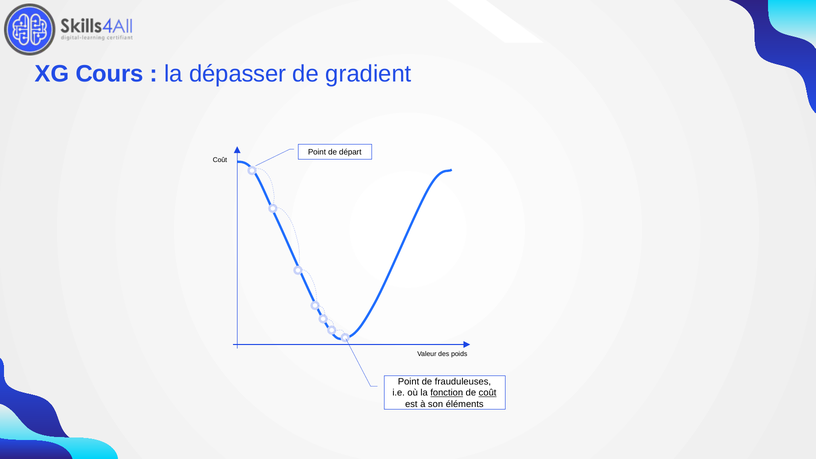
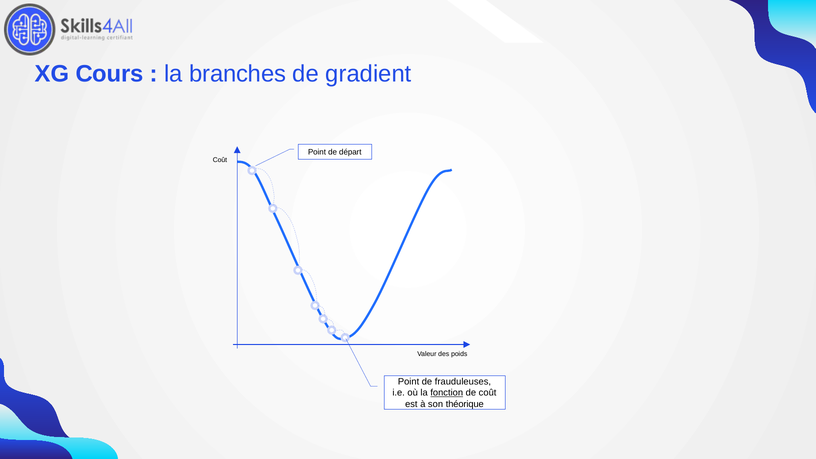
dépasser: dépasser -> branches
coût at (488, 393) underline: present -> none
éléments: éléments -> théorique
